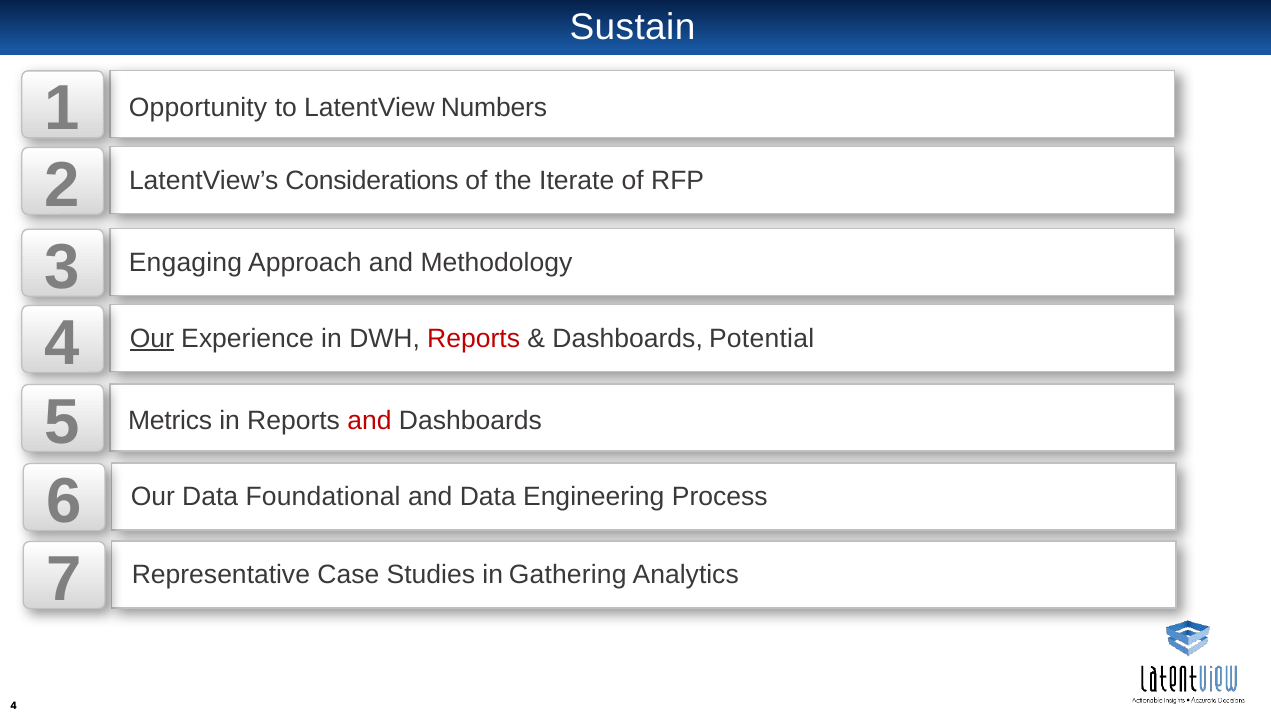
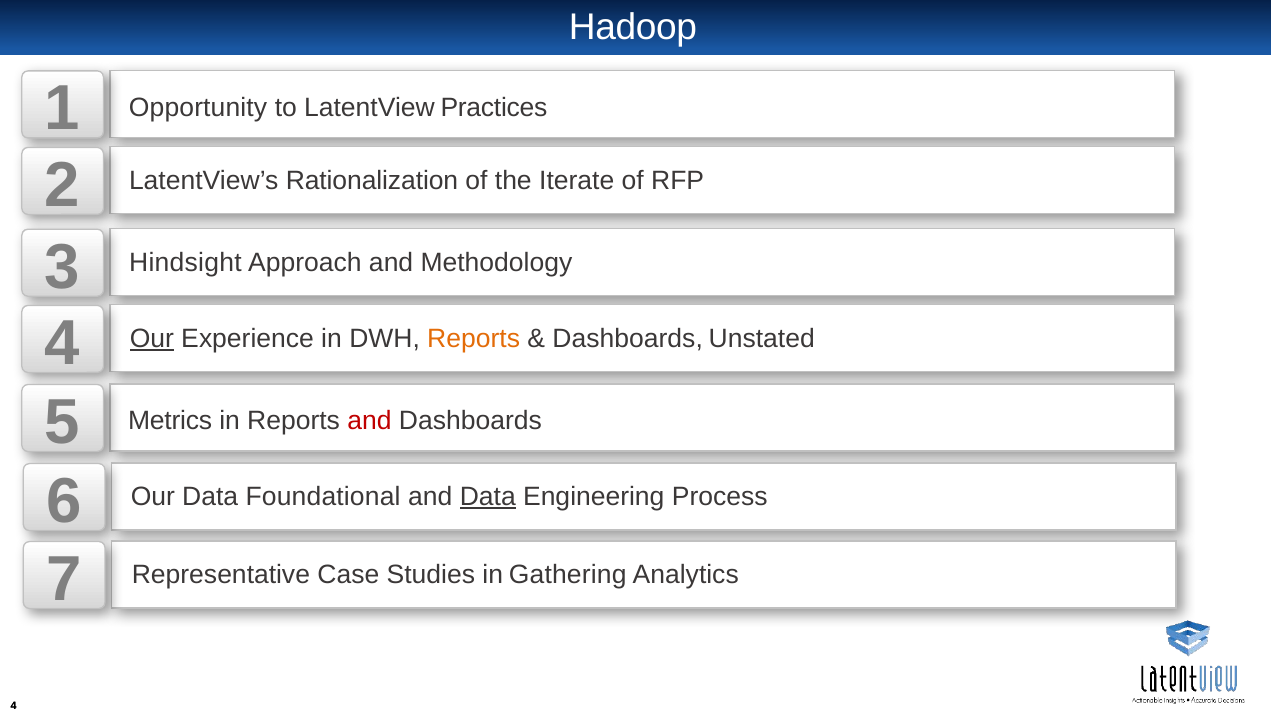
Sustain: Sustain -> Hadoop
Numbers: Numbers -> Practices
Considerations: Considerations -> Rationalization
Engaging: Engaging -> Hindsight
Reports at (474, 339) colour: red -> orange
Potential: Potential -> Unstated
Data at (488, 497) underline: none -> present
